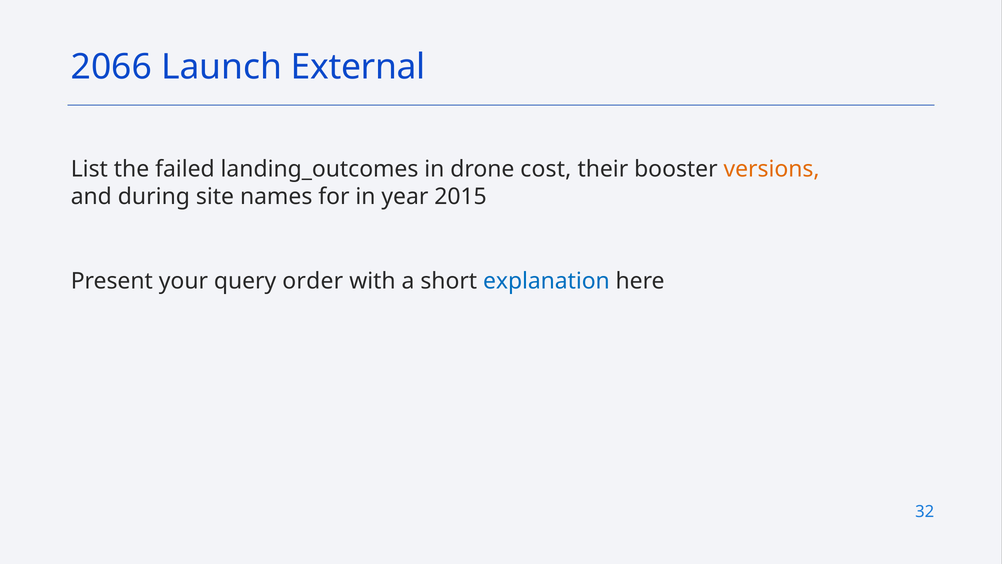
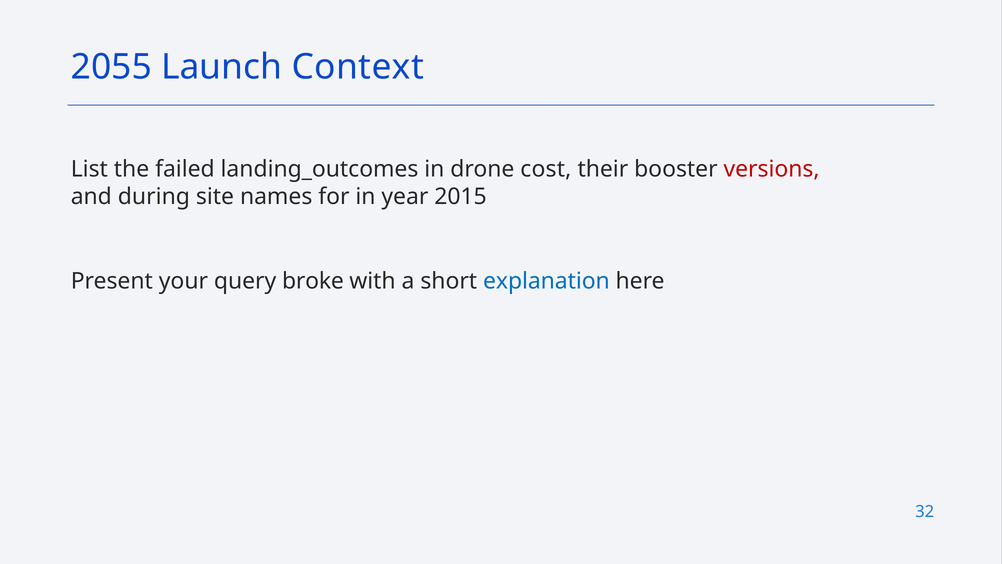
2066: 2066 -> 2055
External: External -> Context
versions colour: orange -> red
order: order -> broke
